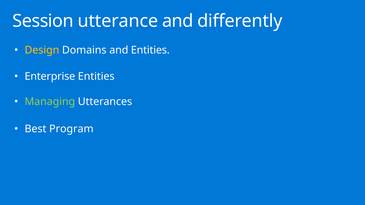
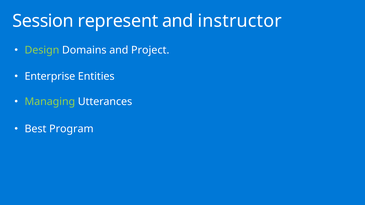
utterance: utterance -> represent
differently: differently -> instructor
Design colour: yellow -> light green
and Entities: Entities -> Project
